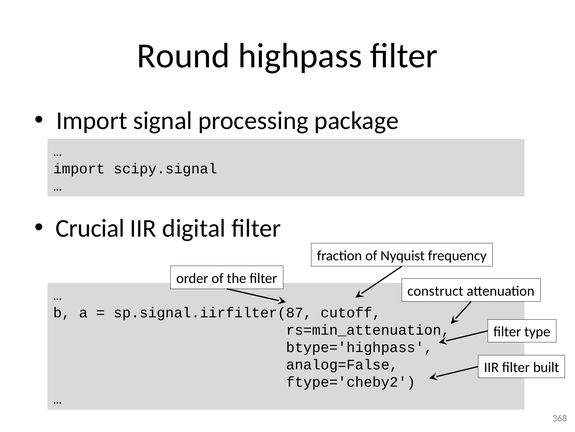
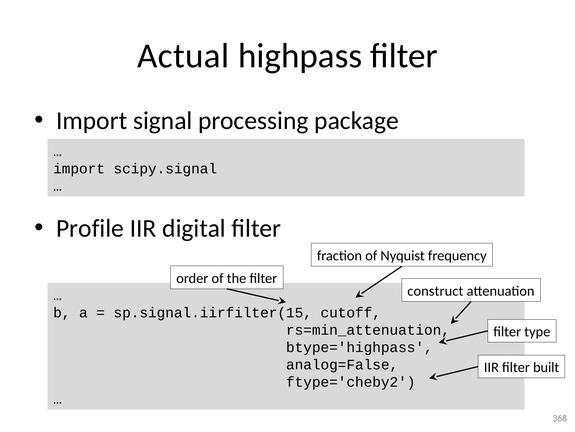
Round: Round -> Actual
Crucial: Crucial -> Profile
sp.signal.iirfilter(87: sp.signal.iirfilter(87 -> sp.signal.iirfilter(15
